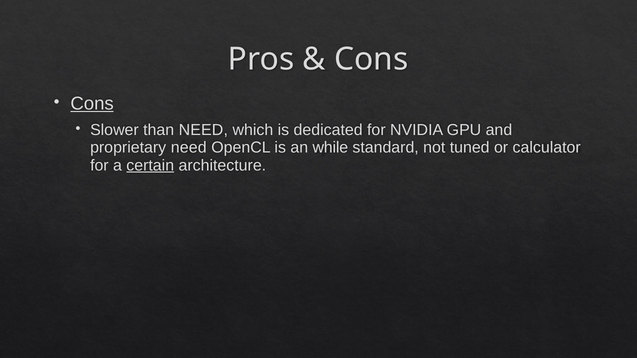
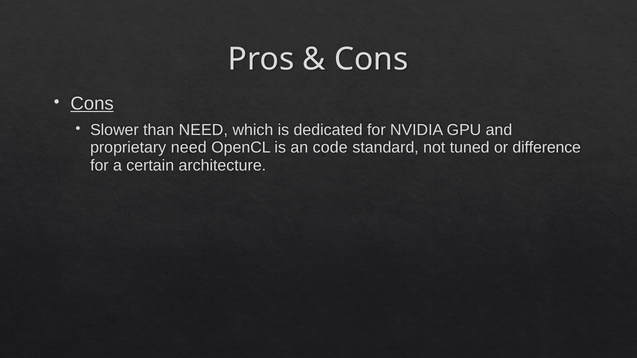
while: while -> code
calculator: calculator -> difference
certain underline: present -> none
